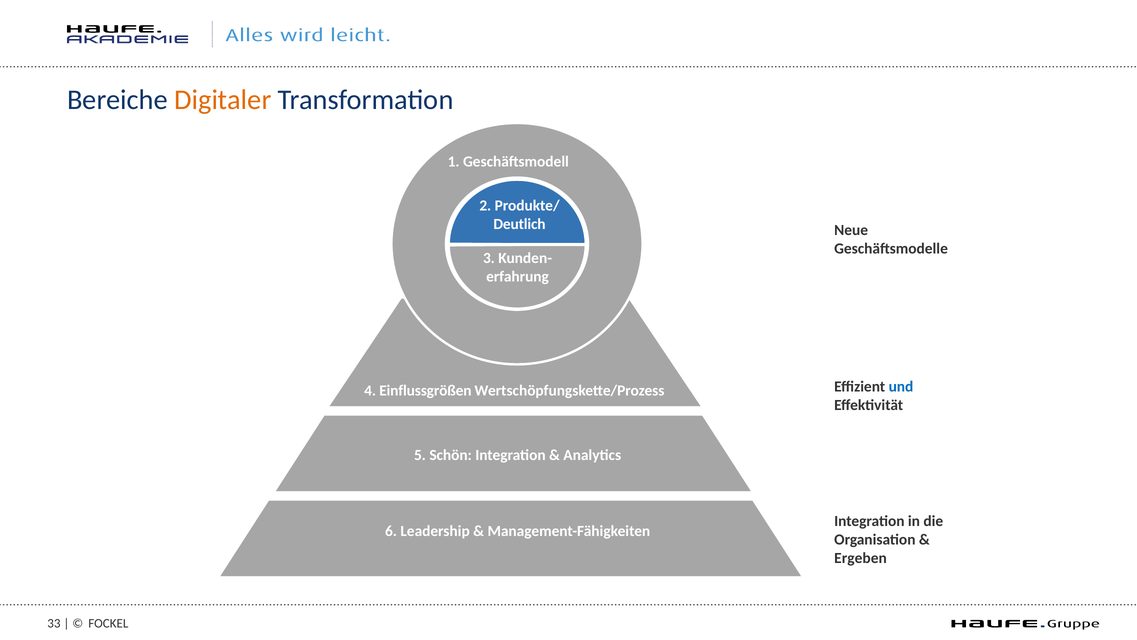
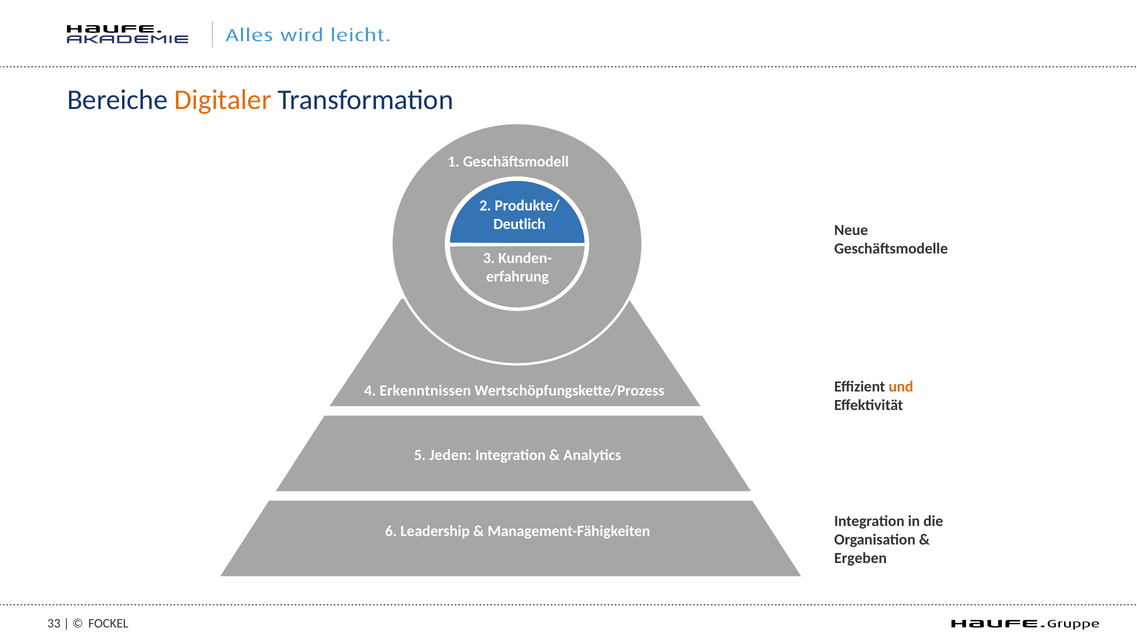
und colour: blue -> orange
Einflussgrößen: Einflussgrößen -> Erkenntnissen
Schön: Schön -> Jeden
